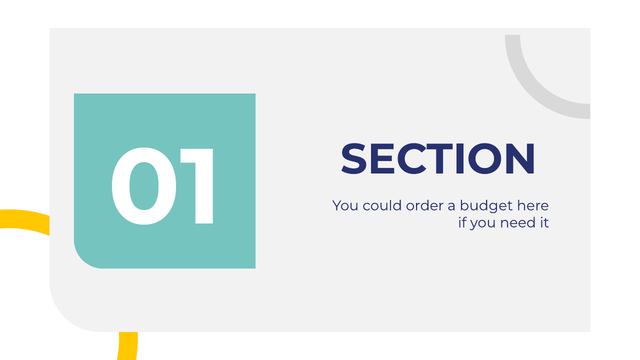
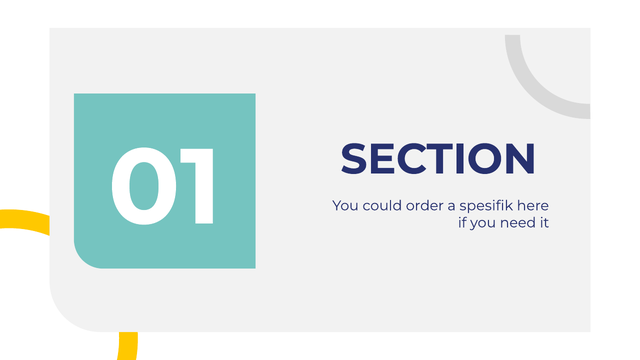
budget: budget -> spesifik
